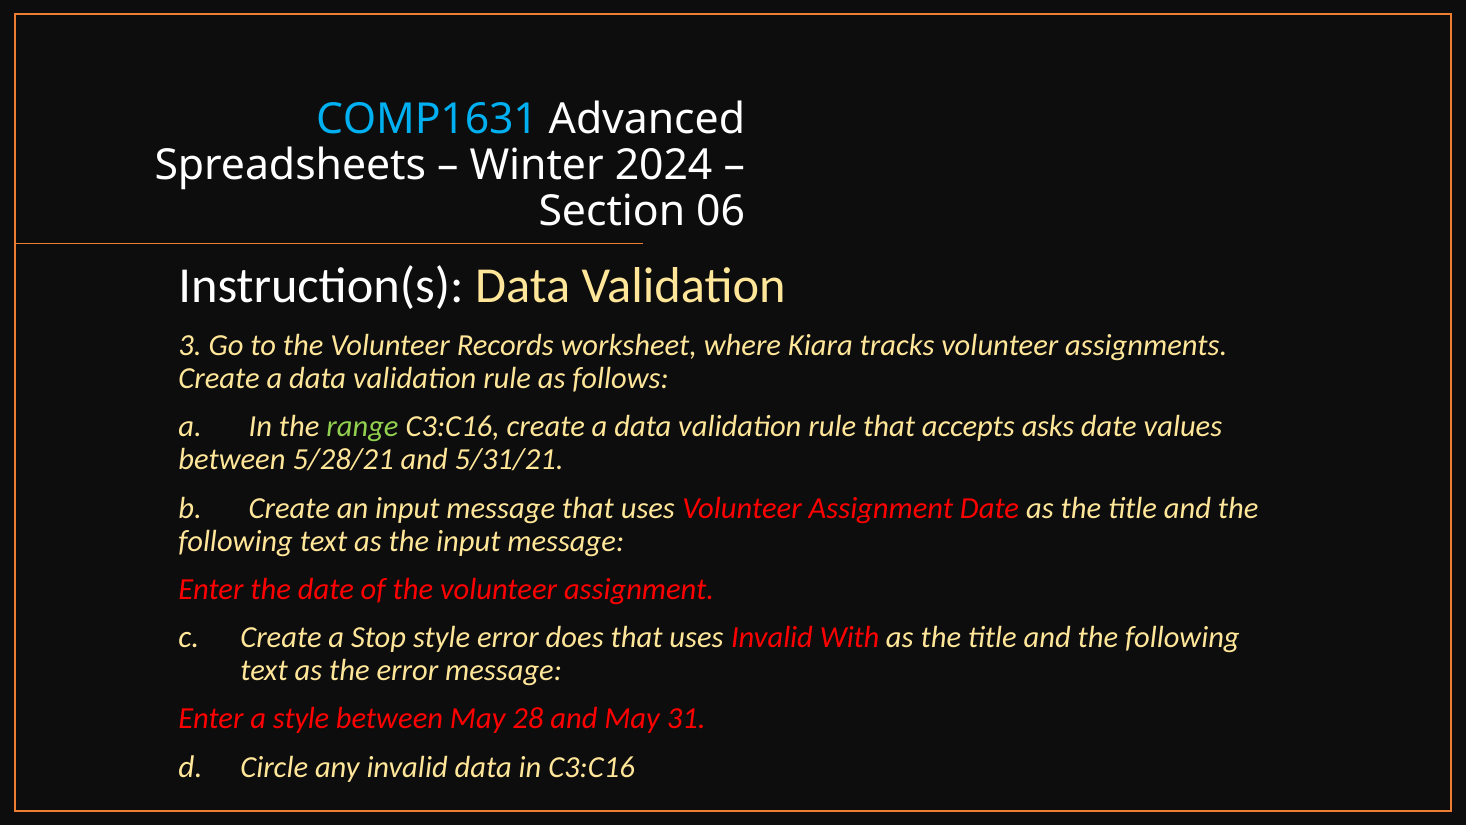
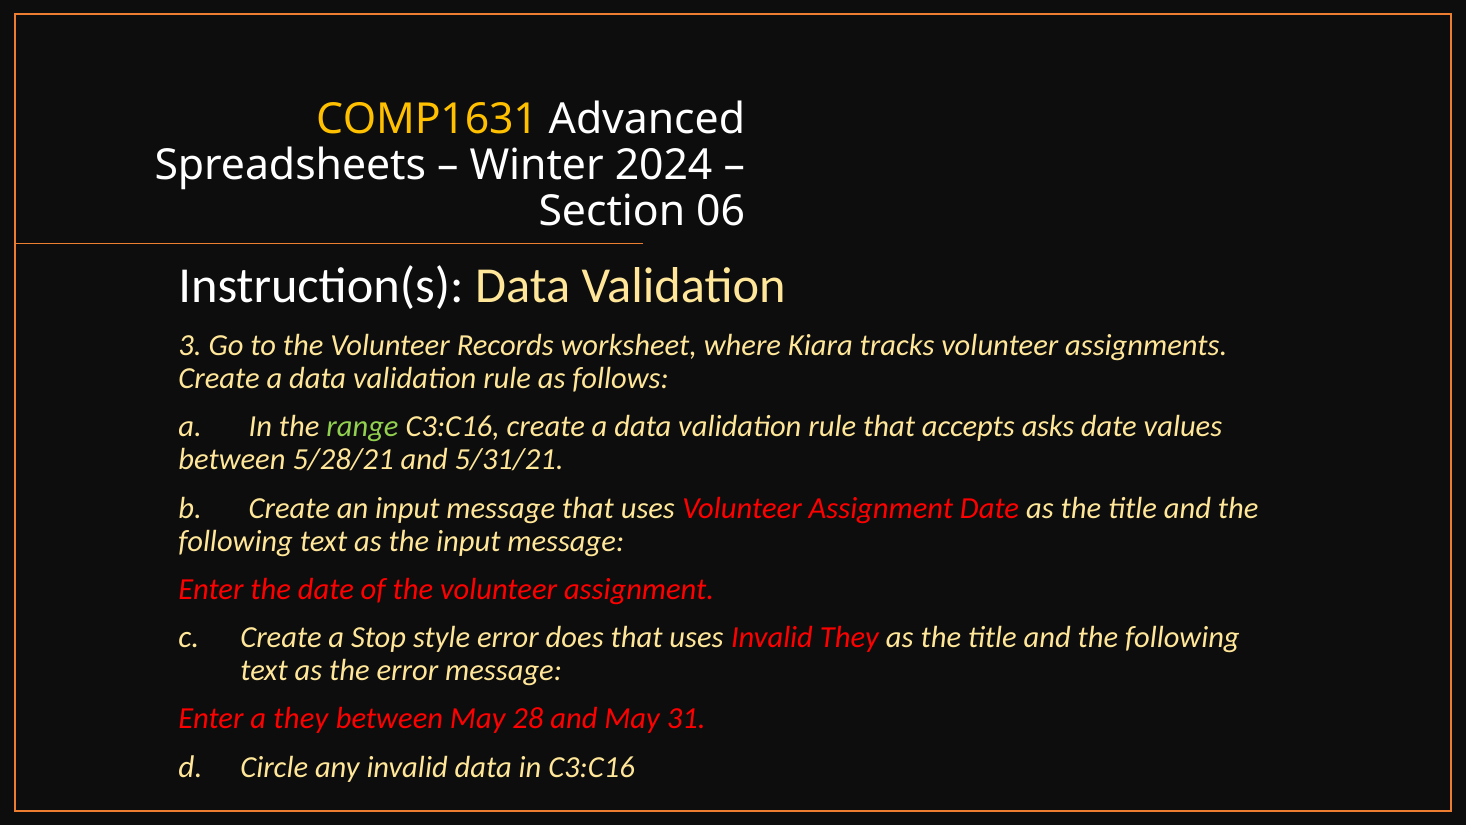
COMP1631 colour: light blue -> yellow
Invalid With: With -> They
a style: style -> they
